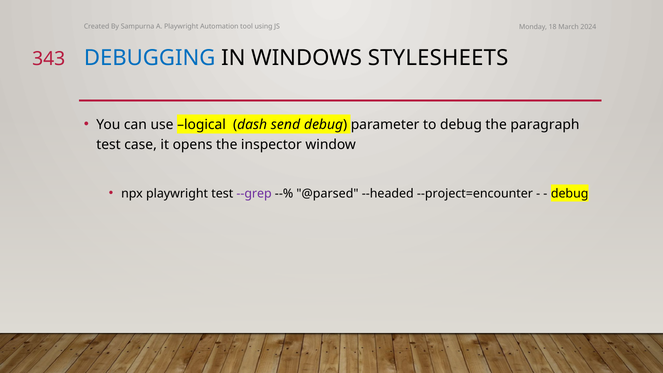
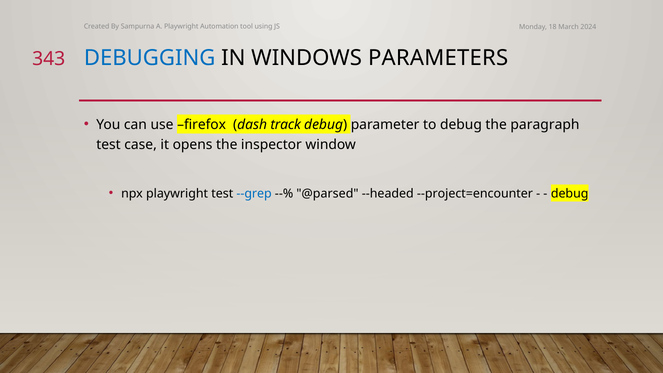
STYLESHEETS: STYLESHEETS -> PARAMETERS
logical: logical -> firefox
send: send -> track
--grep colour: purple -> blue
